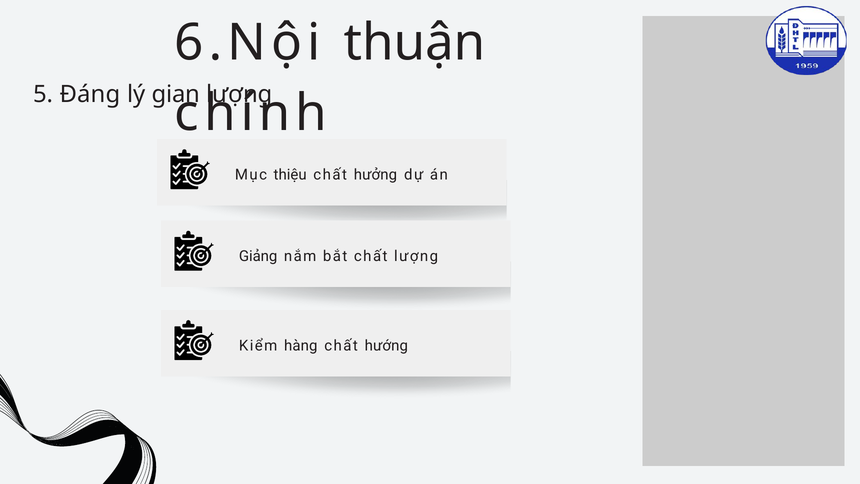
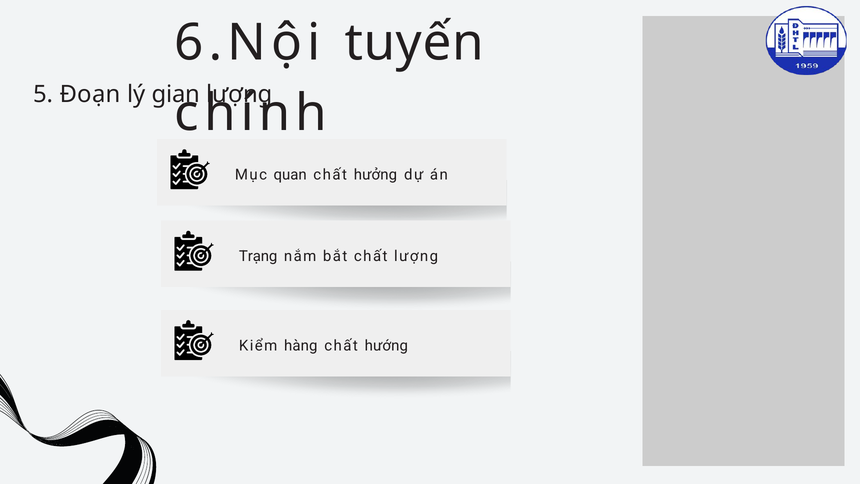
thuận: thuận -> tuyến
Đáng: Đáng -> Đoạn
thiệu: thiệu -> quan
Giảng: Giảng -> Trạng
